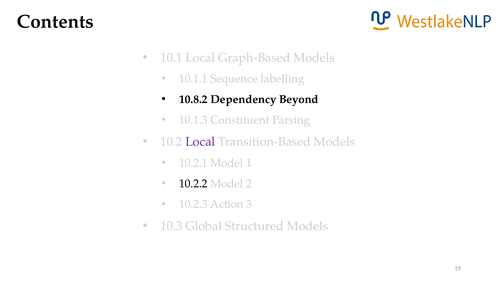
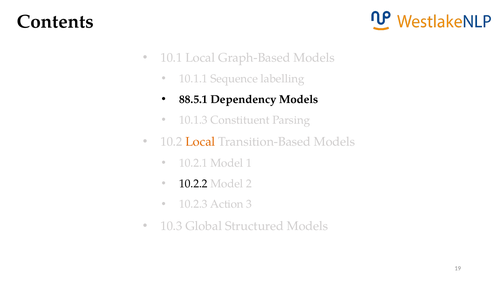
10.8.2: 10.8.2 -> 88.5.1
Dependency Beyond: Beyond -> Models
Local at (200, 142) colour: purple -> orange
